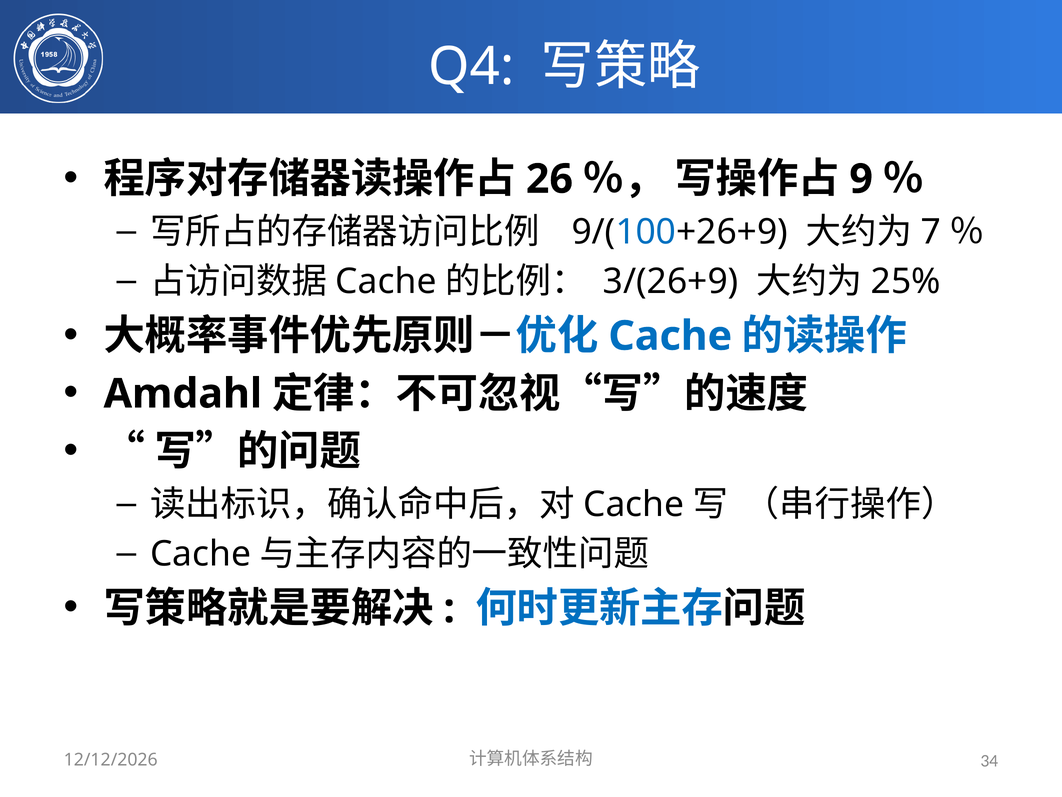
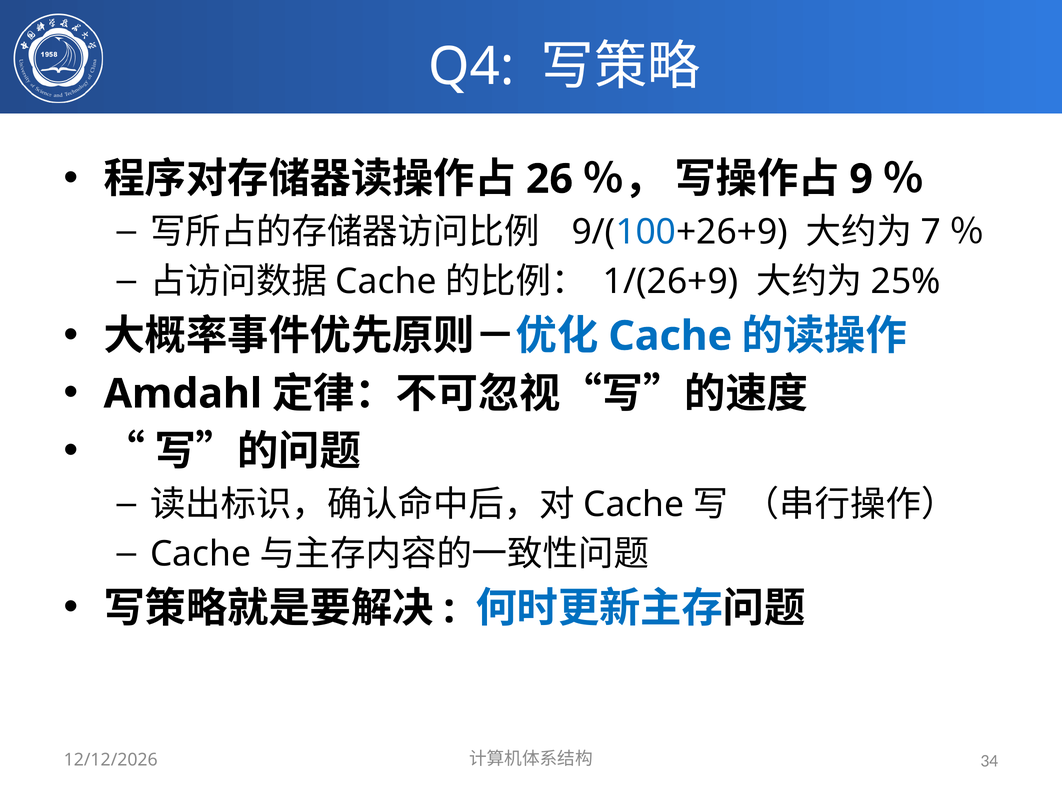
3/(26+9: 3/(26+9 -> 1/(26+9
